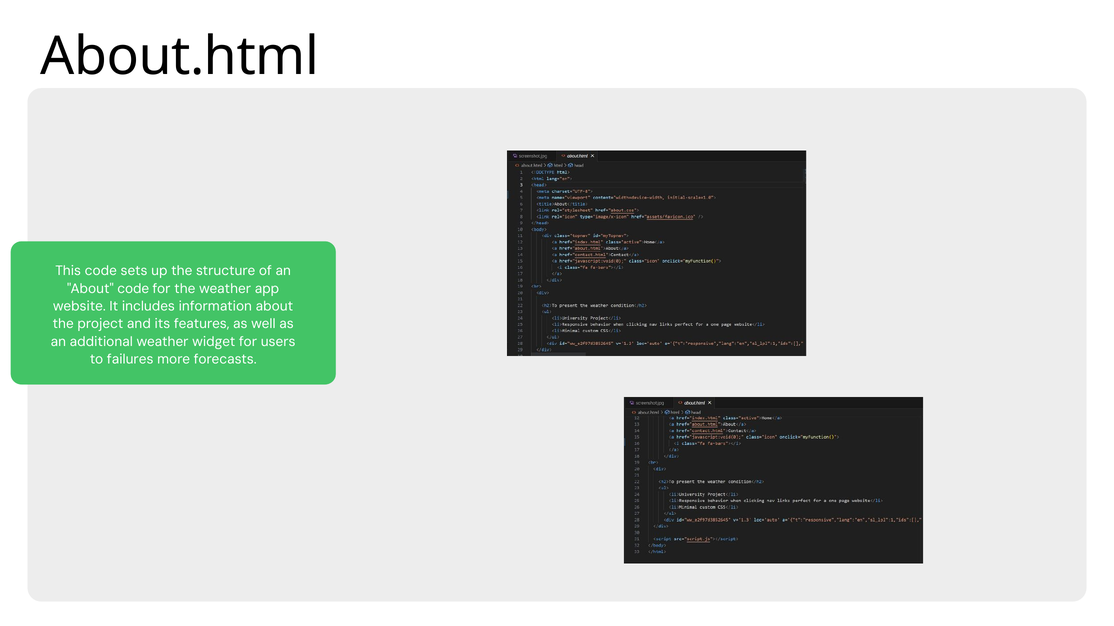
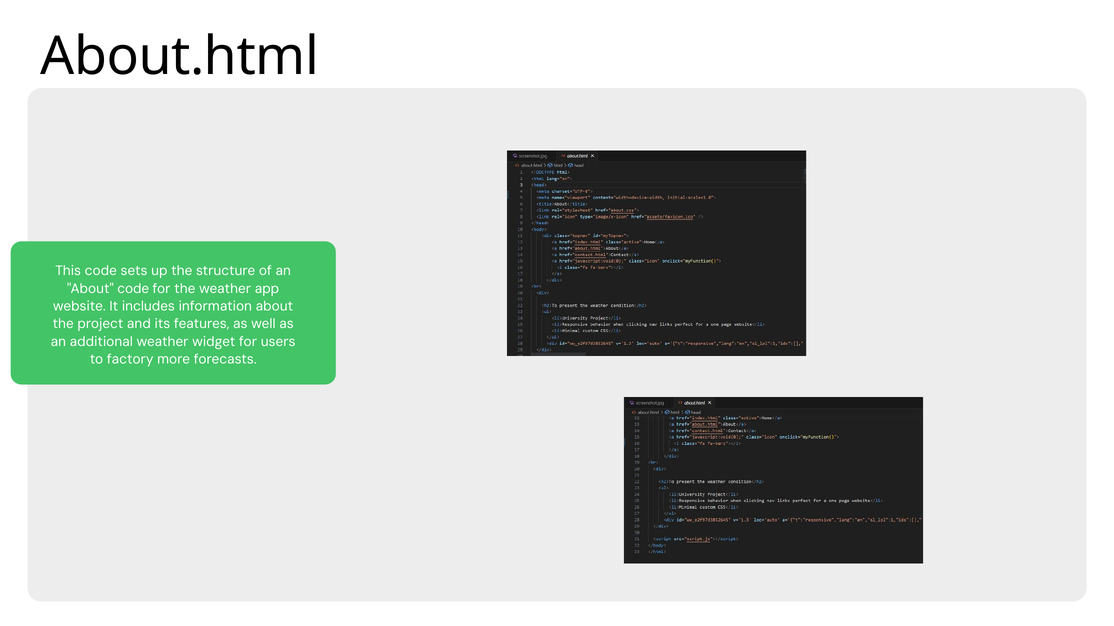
failures: failures -> factory
